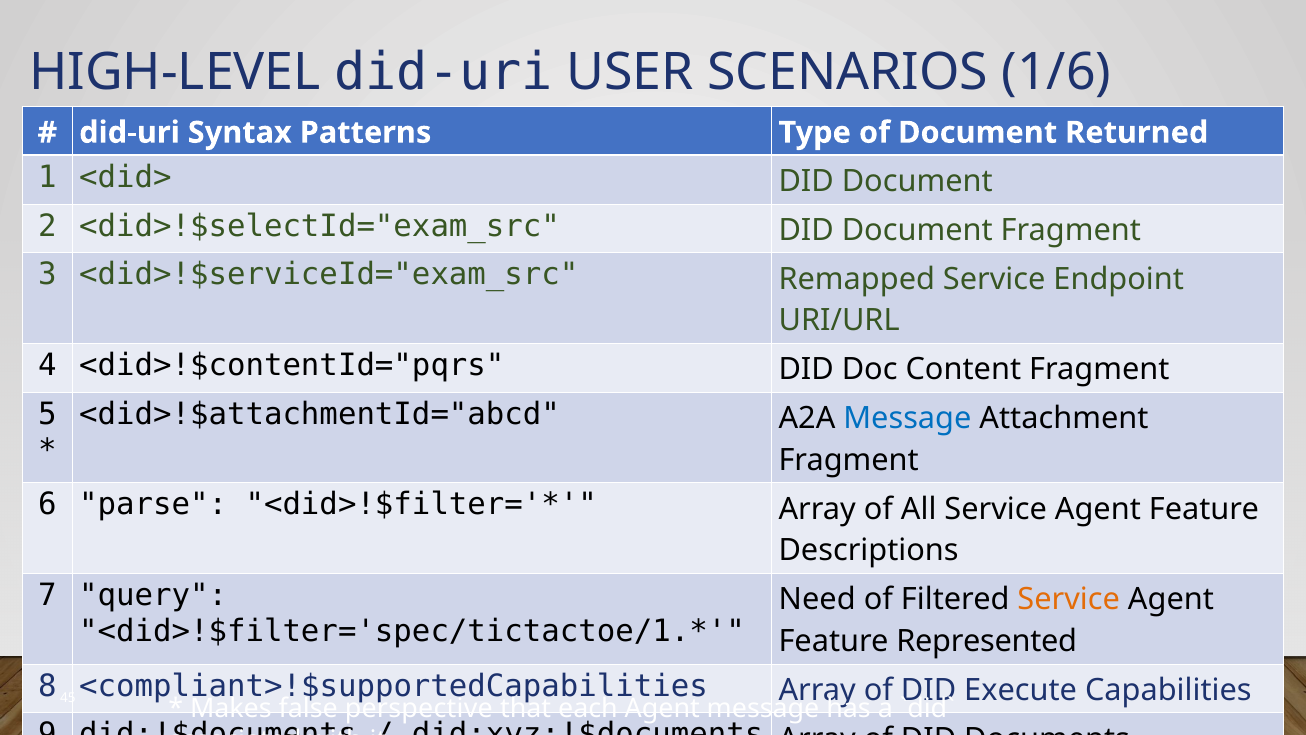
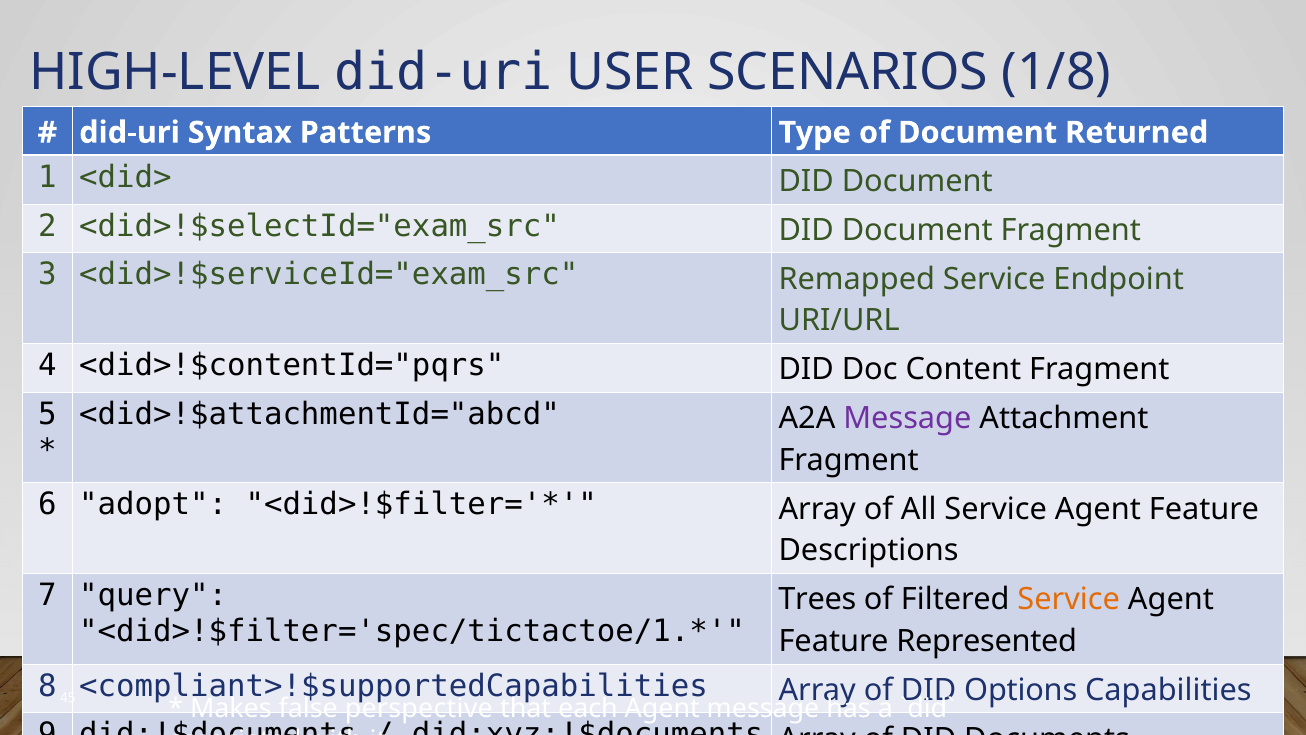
1/6: 1/6 -> 1/8
Message at (907, 418) colour: blue -> purple
parse: parse -> adopt
Need: Need -> Trees
Execute: Execute -> Options
